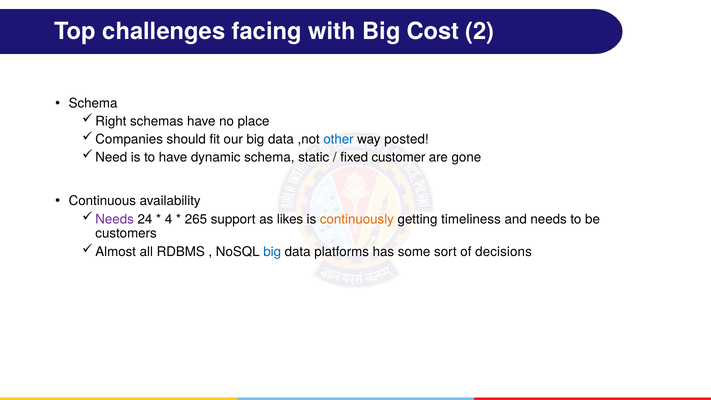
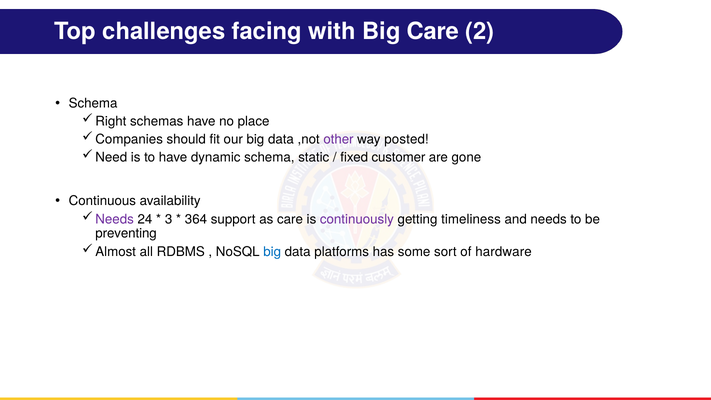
Big Cost: Cost -> Care
other colour: blue -> purple
4: 4 -> 3
265: 265 -> 364
as likes: likes -> care
continuously colour: orange -> purple
customers: customers -> preventing
decisions: decisions -> hardware
